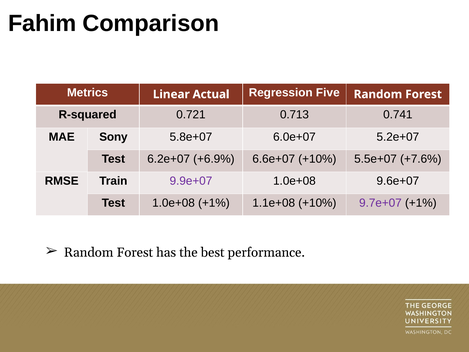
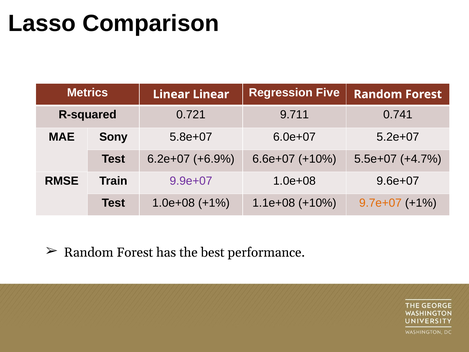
Fahim: Fahim -> Lasso
Linear Actual: Actual -> Linear
0.713: 0.713 -> 9.711
+7.6%: +7.6% -> +4.7%
9.7e+07 colour: purple -> orange
